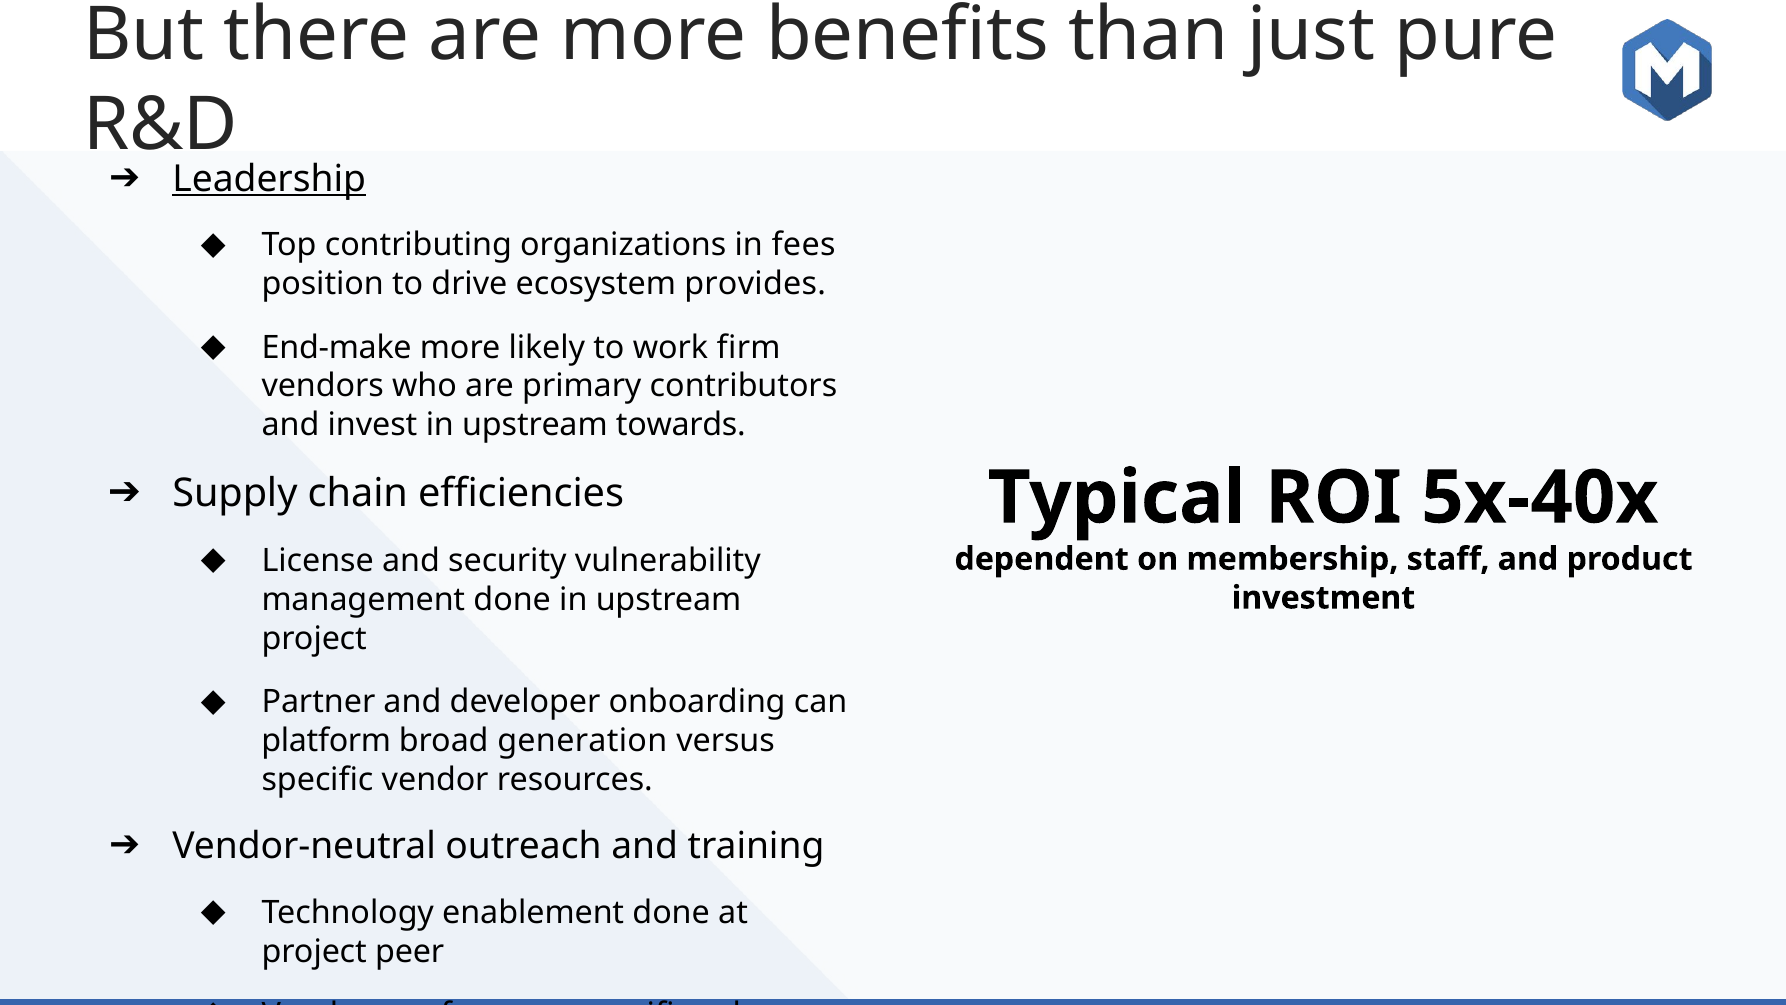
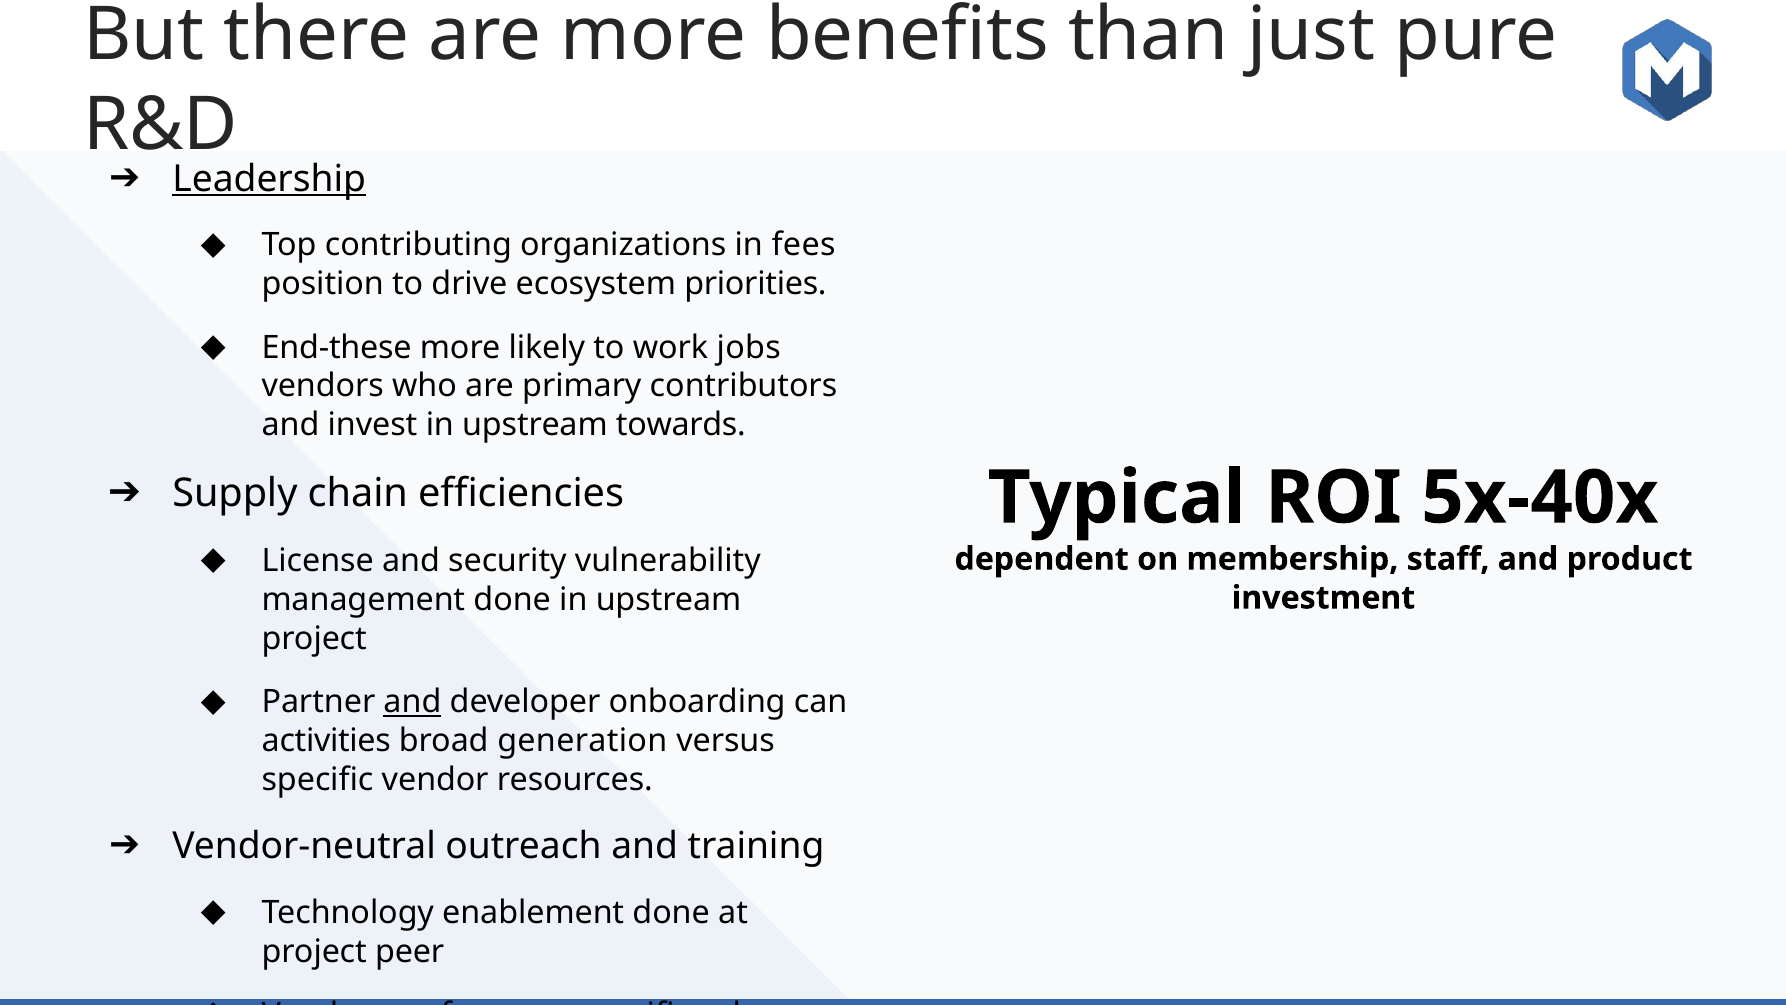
provides: provides -> priorities
End-make: End-make -> End-these
firm: firm -> jobs
and at (412, 702) underline: none -> present
platform: platform -> activities
